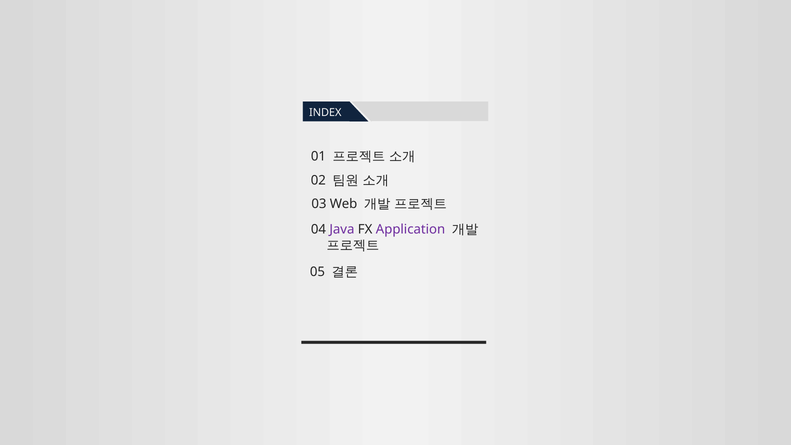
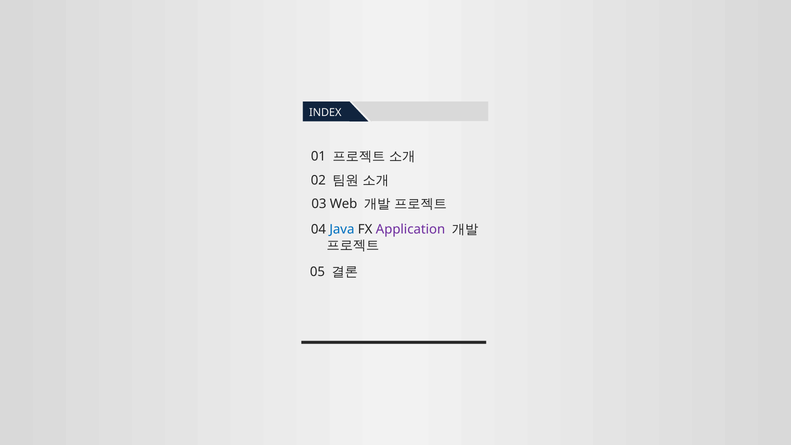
Java colour: purple -> blue
